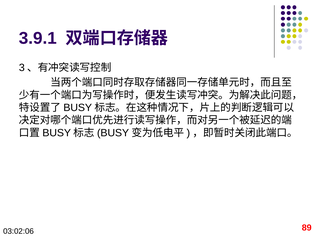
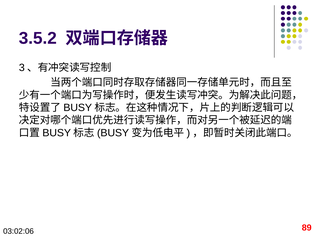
3.9.1: 3.9.1 -> 3.5.2
